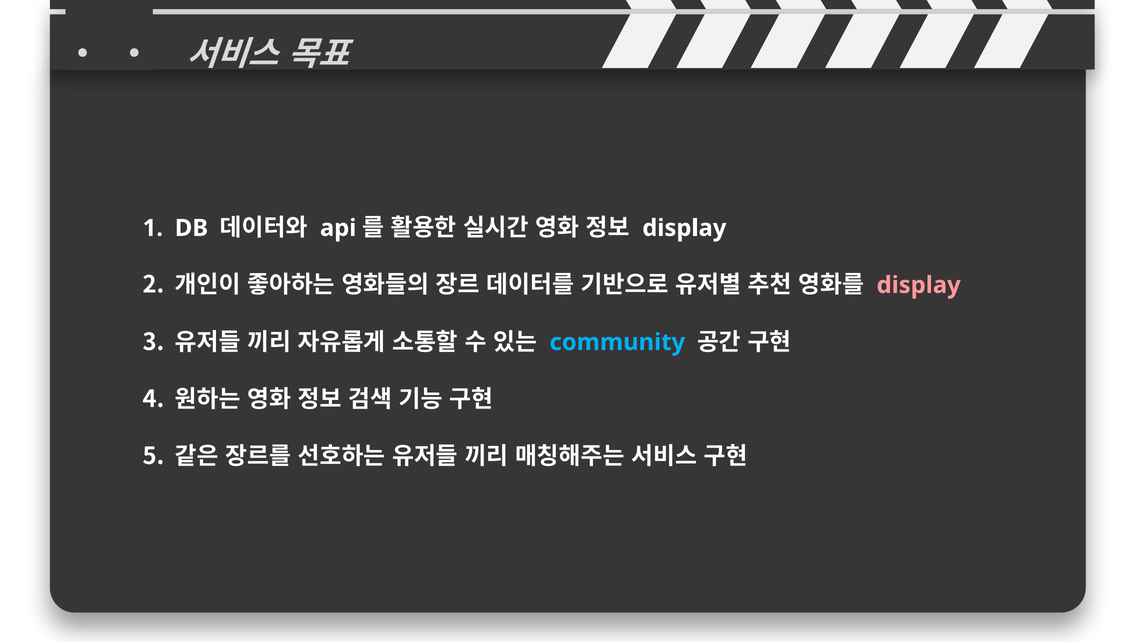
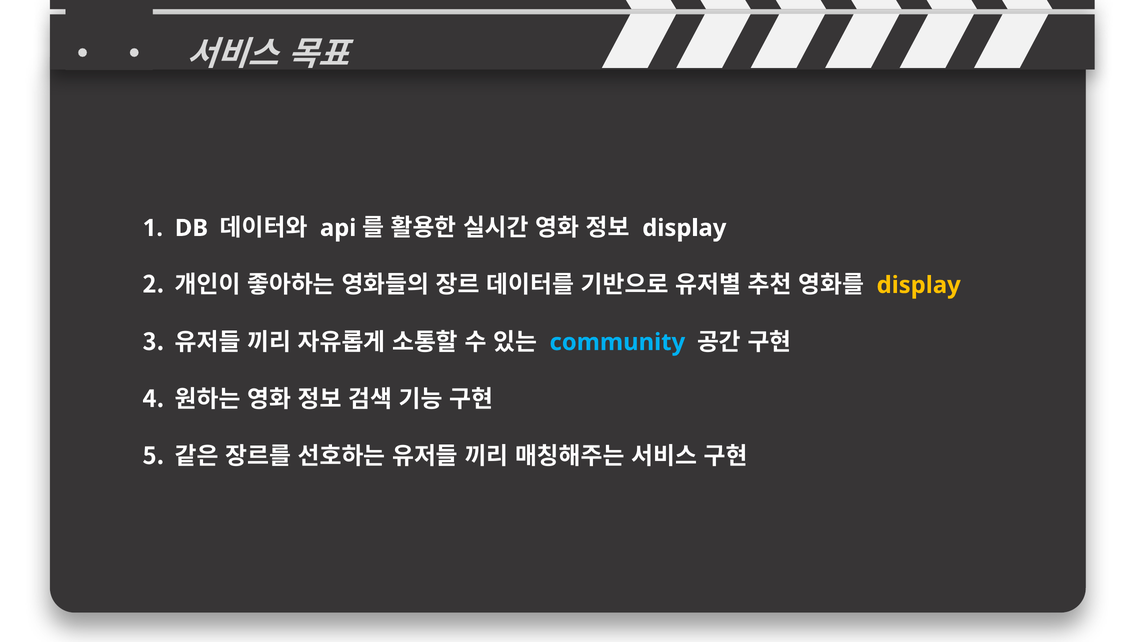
display at (919, 285) colour: pink -> yellow
